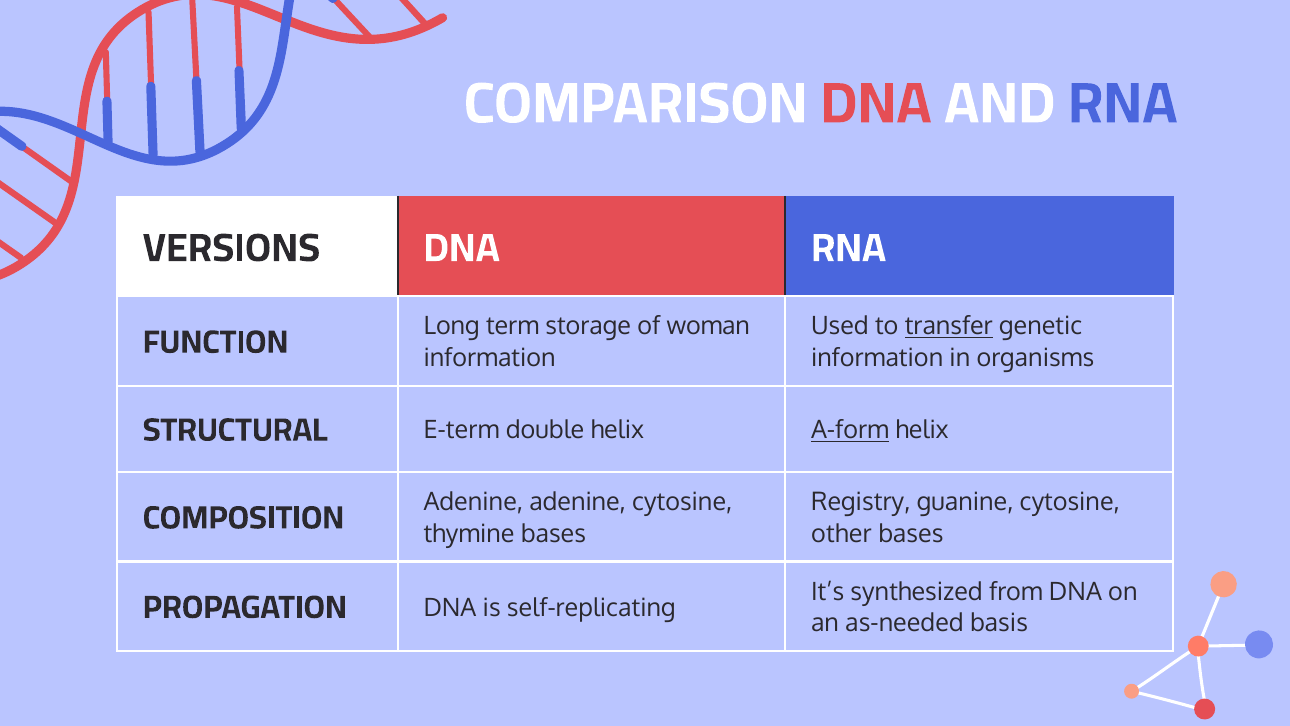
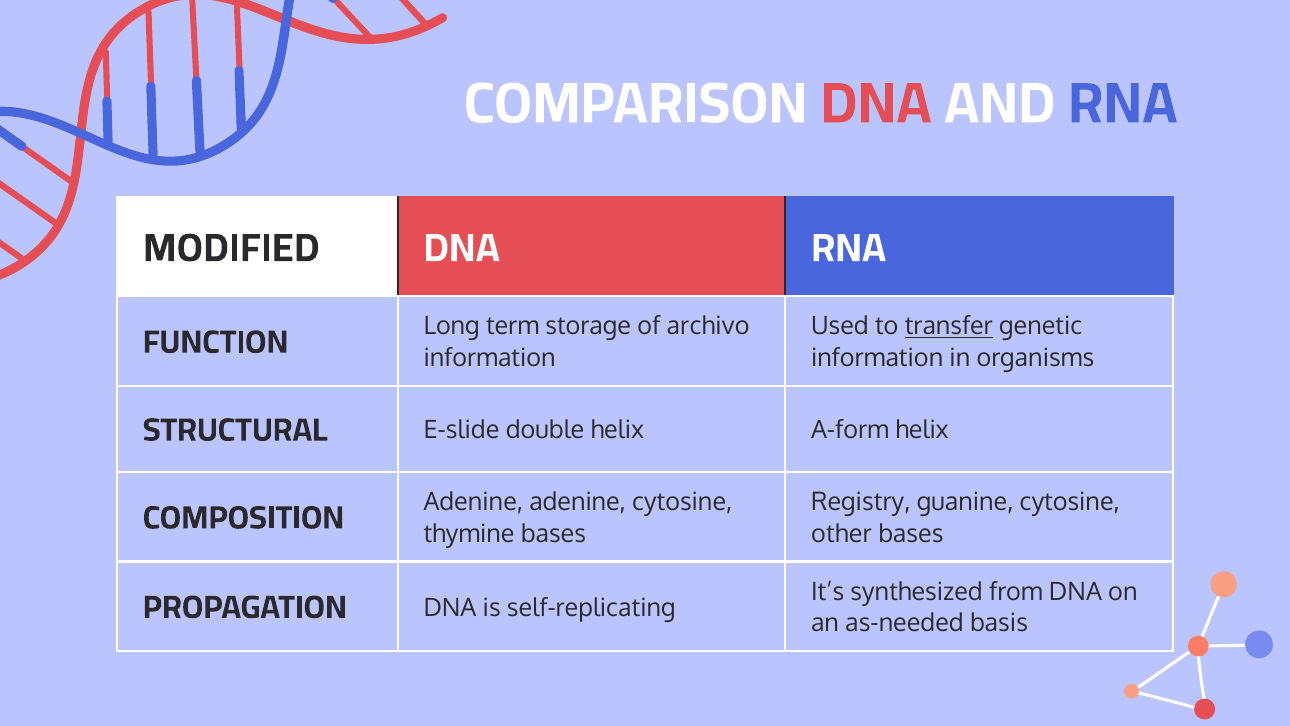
VERSIONS: VERSIONS -> MODIFIED
woman: woman -> archivo
E-term: E-term -> E-slide
A-form underline: present -> none
